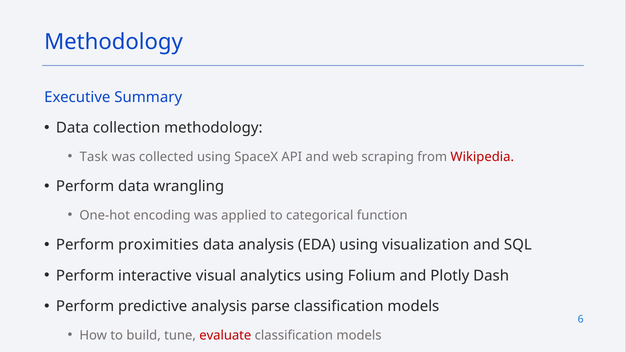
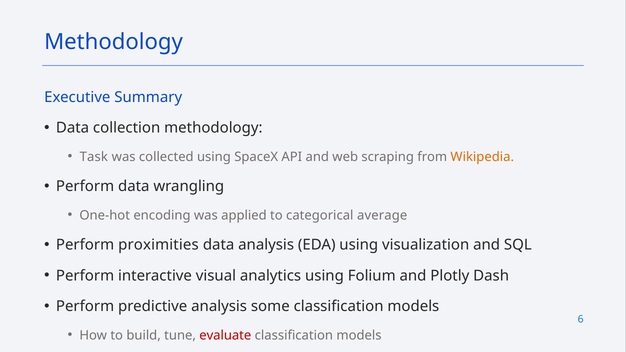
Wikipedia colour: red -> orange
function: function -> average
parse: parse -> some
